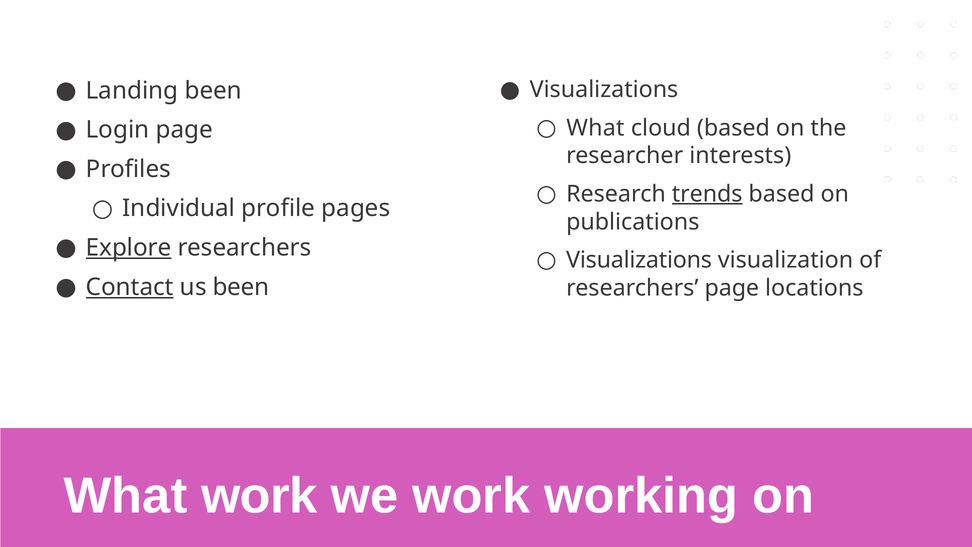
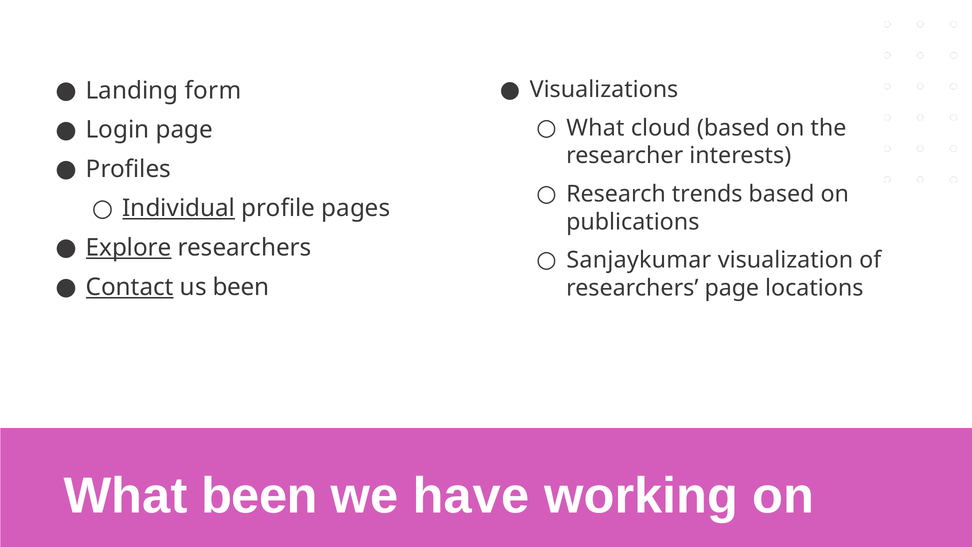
Landing been: been -> form
trends underline: present -> none
Individual underline: none -> present
Visualizations at (639, 260): Visualizations -> Sanjaykumar
What work: work -> been
we work: work -> have
